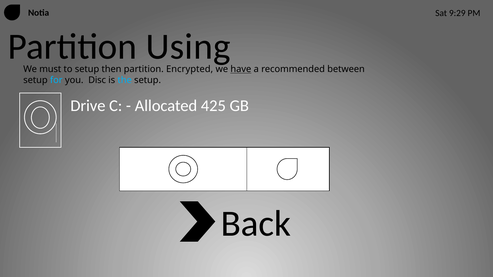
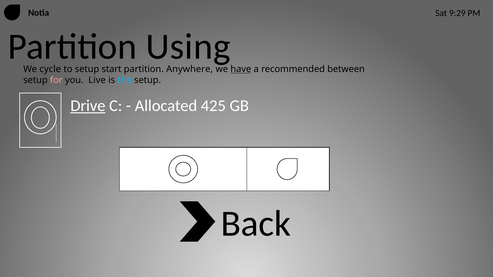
must: must -> cycle
then: then -> start
Encrypted: Encrypted -> Anywhere
for colour: light blue -> pink
Disc: Disc -> Live
Drive underline: none -> present
